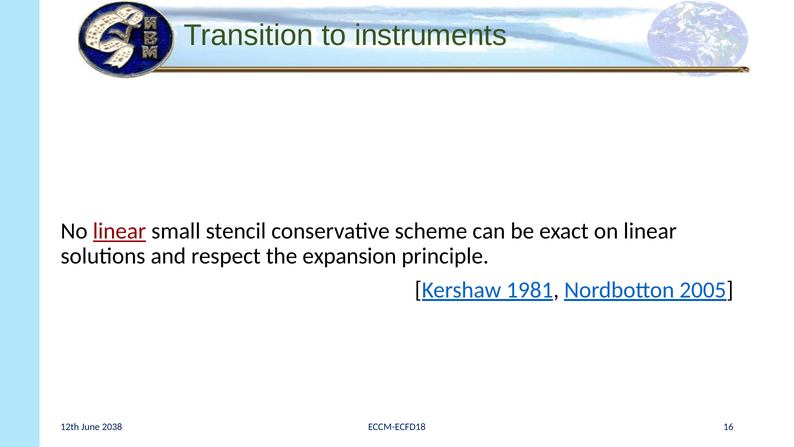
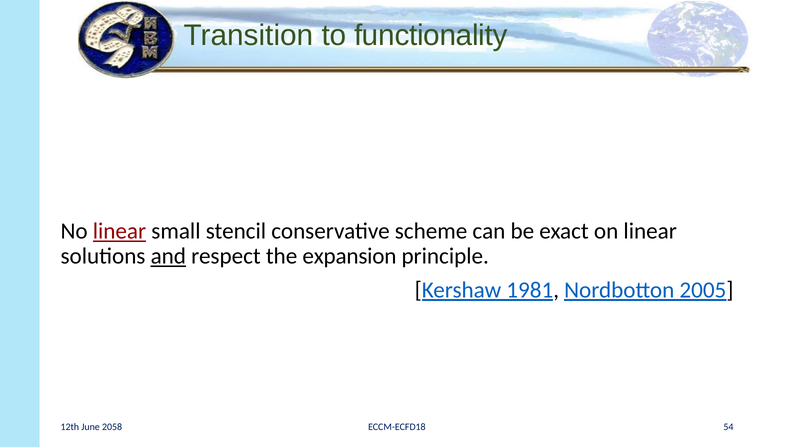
instruments: instruments -> functionality
and underline: none -> present
16: 16 -> 54
2038: 2038 -> 2058
